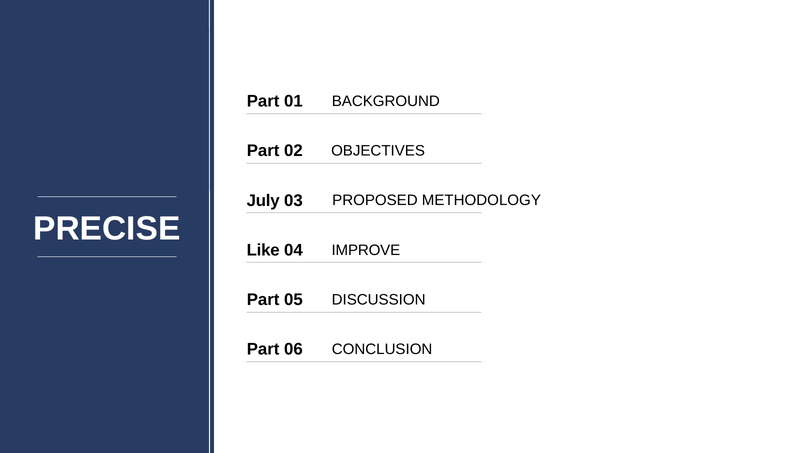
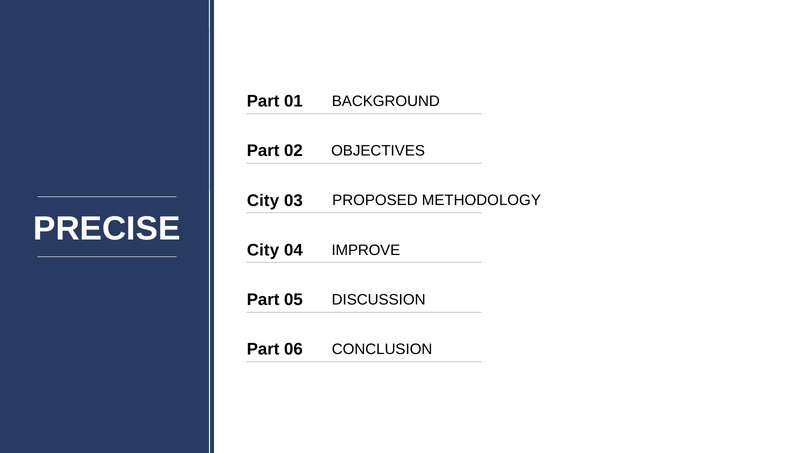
July at (263, 200): July -> City
Like at (263, 250): Like -> City
